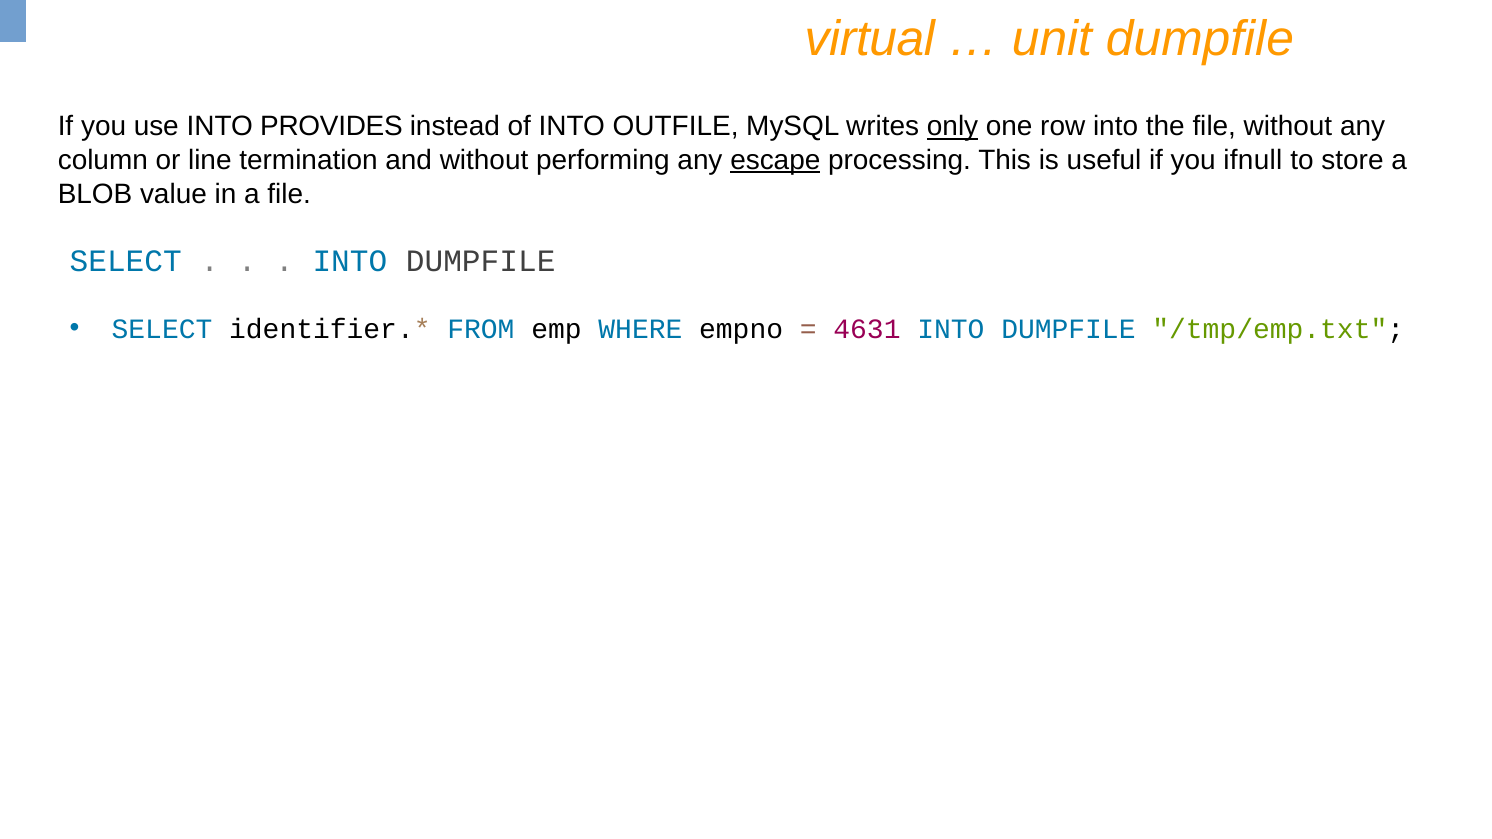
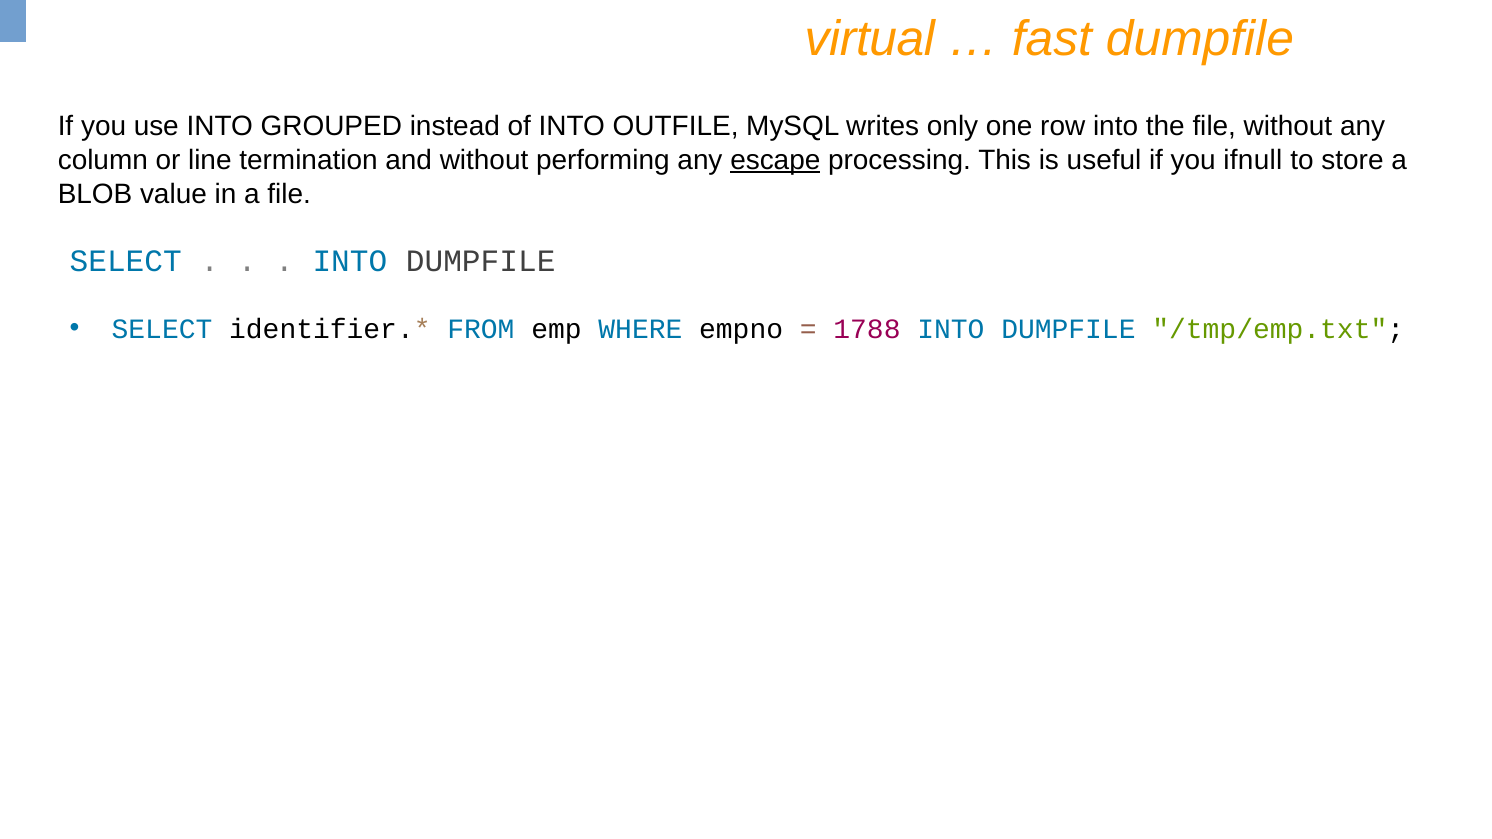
unit: unit -> fast
PROVIDES: PROVIDES -> GROUPED
only underline: present -> none
4631: 4631 -> 1788
